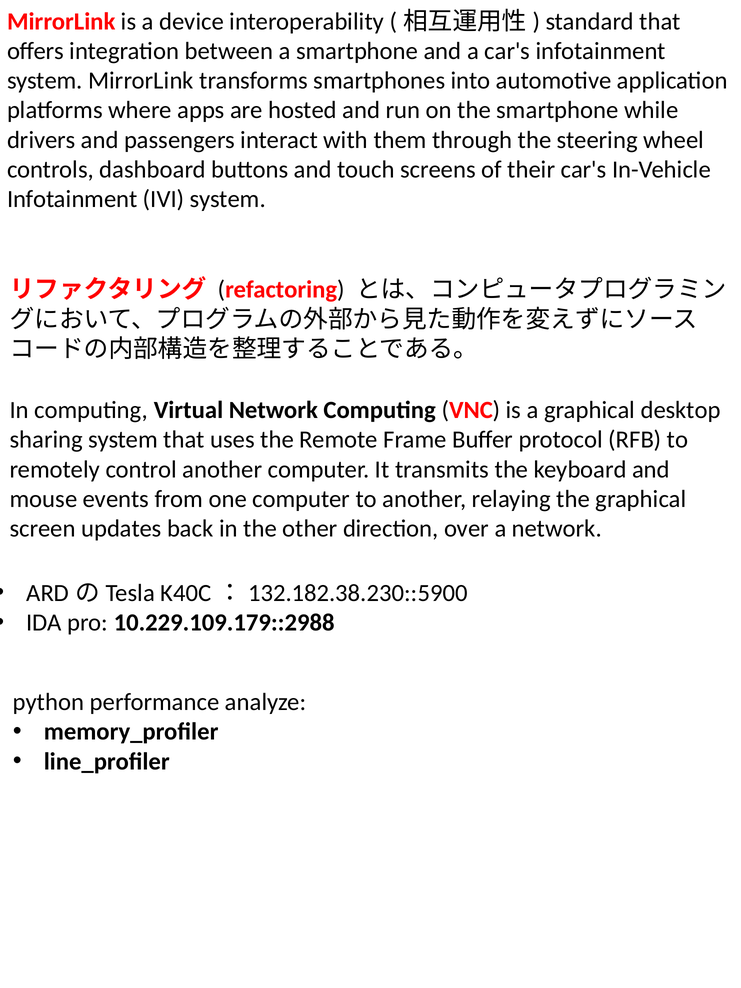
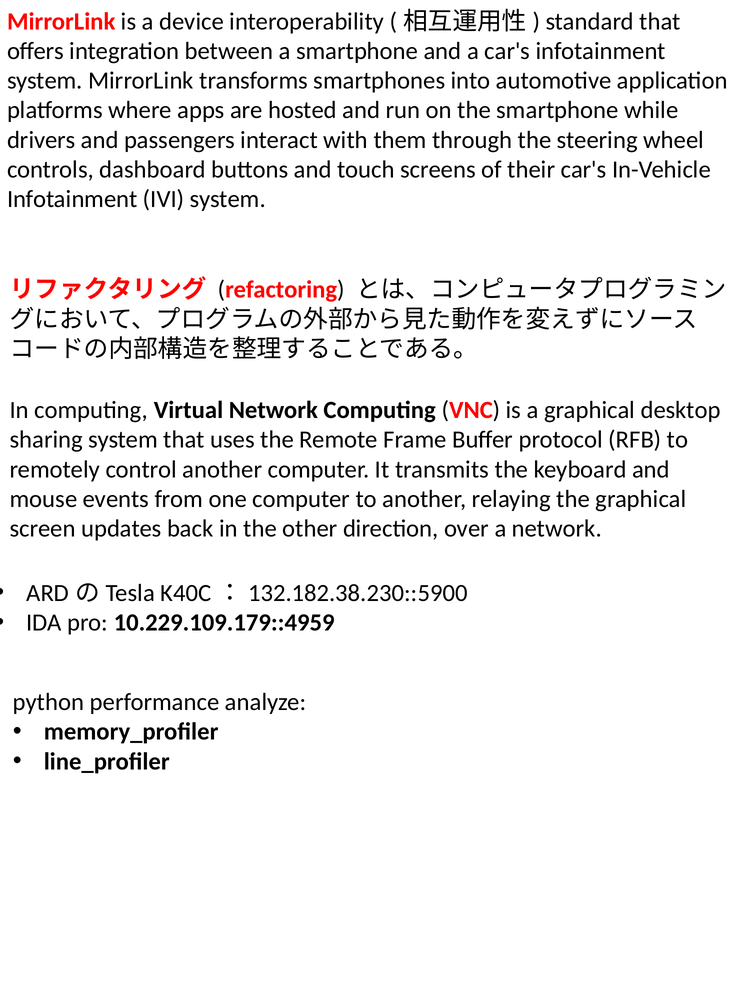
10.229.109.179::2988: 10.229.109.179::2988 -> 10.229.109.179::4959
